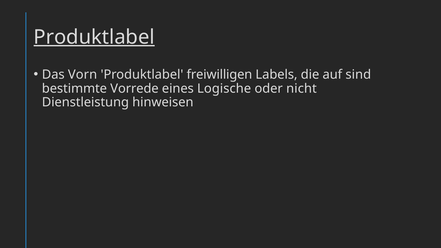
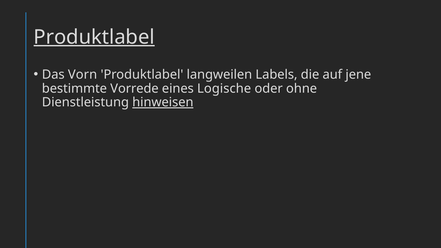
freiwilligen: freiwilligen -> langweilen
sind: sind -> jene
nicht: nicht -> ohne
hinweisen underline: none -> present
